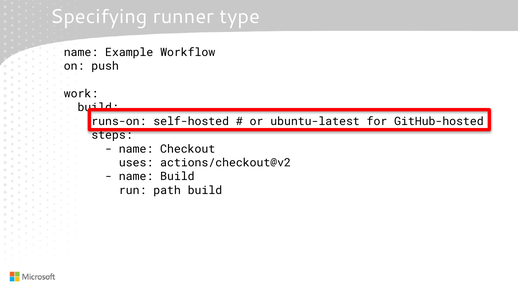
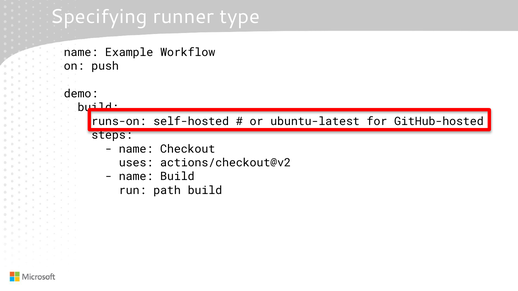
work: work -> demo
